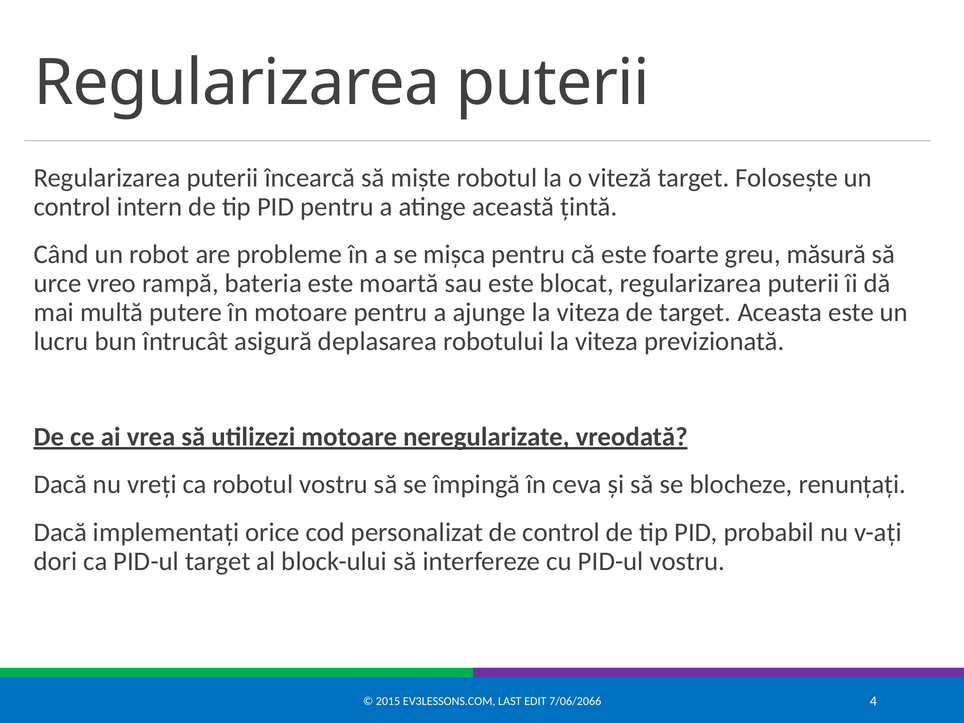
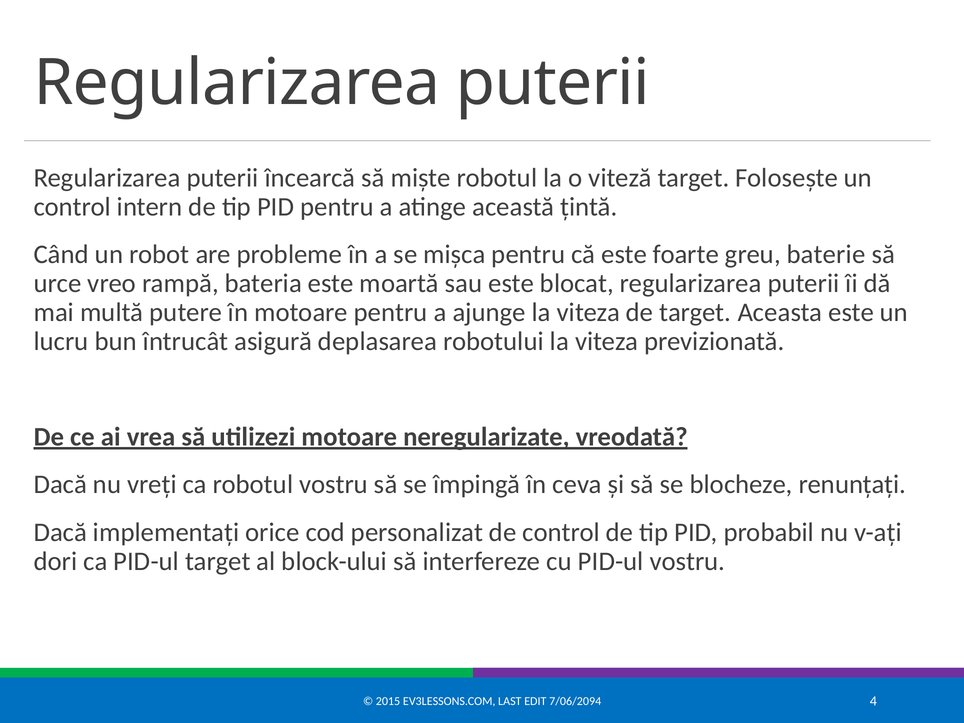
măsură: măsură -> baterie
7/06/2066: 7/06/2066 -> 7/06/2094
